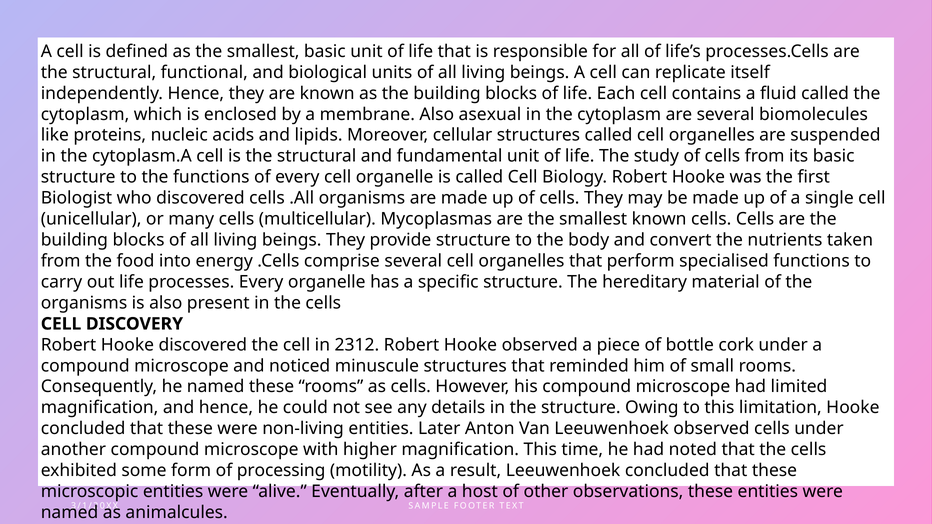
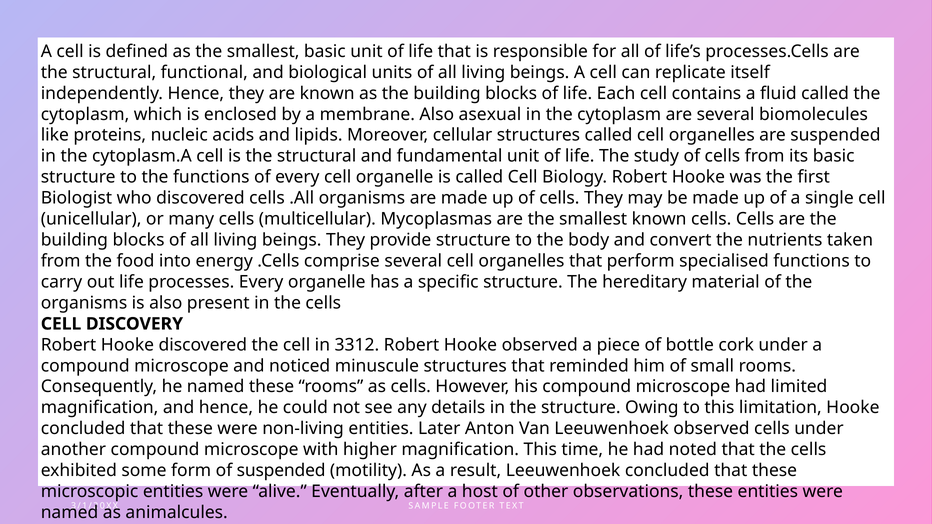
2312: 2312 -> 3312
of processing: processing -> suspended
